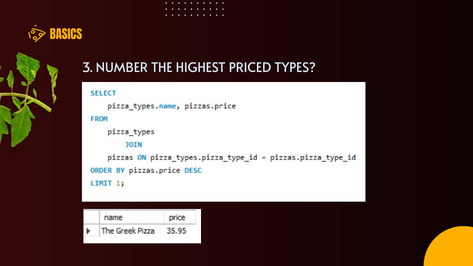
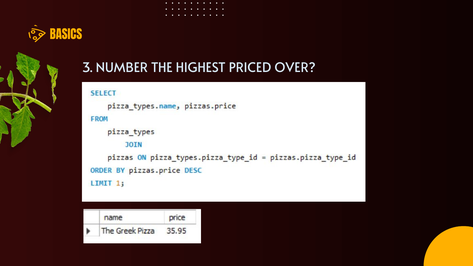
TYPES: TYPES -> OVER
